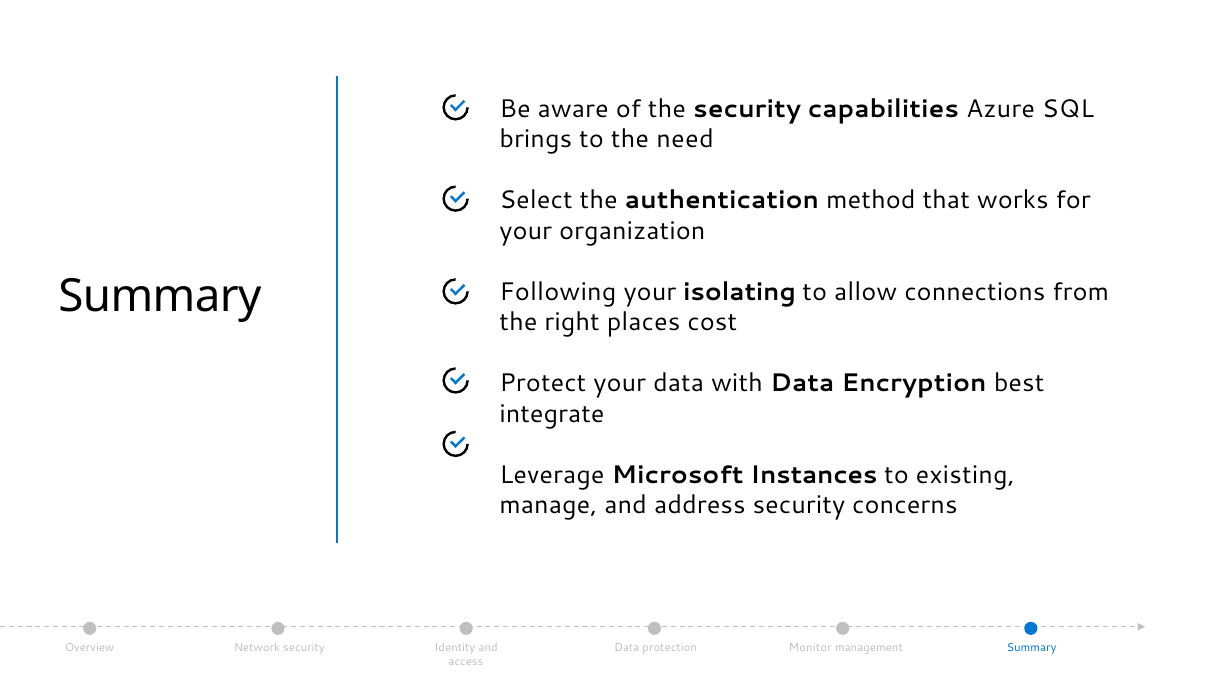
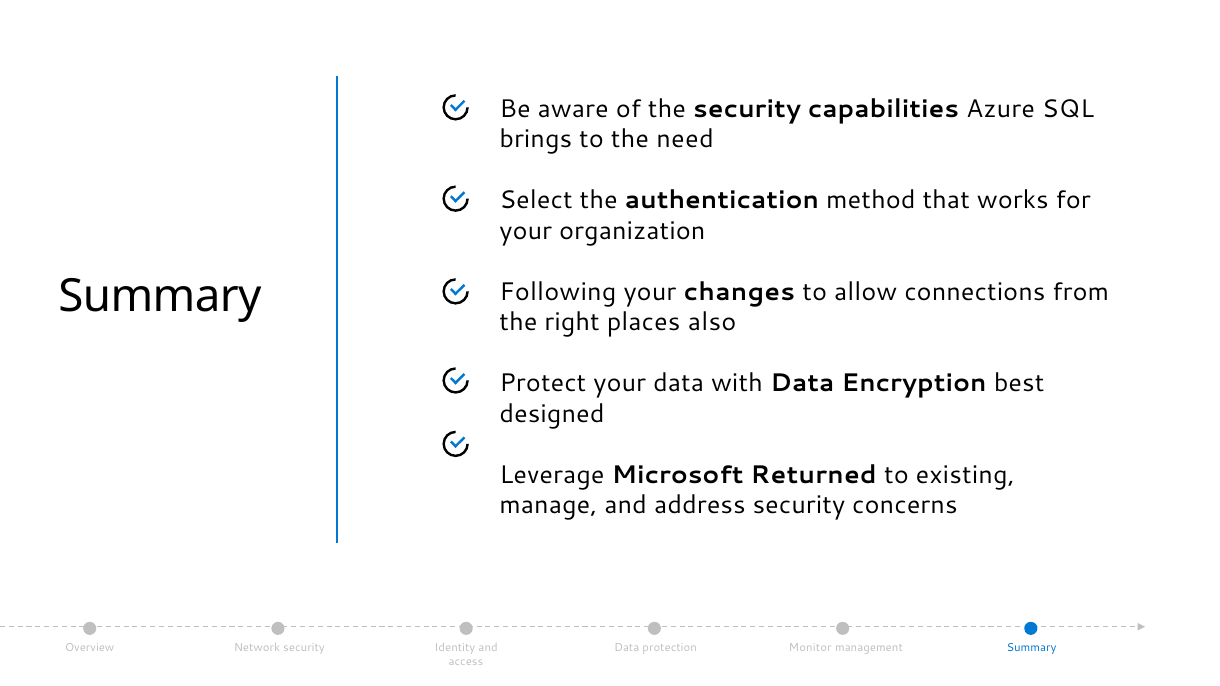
isolating: isolating -> changes
cost: cost -> also
integrate: integrate -> designed
Instances: Instances -> Returned
